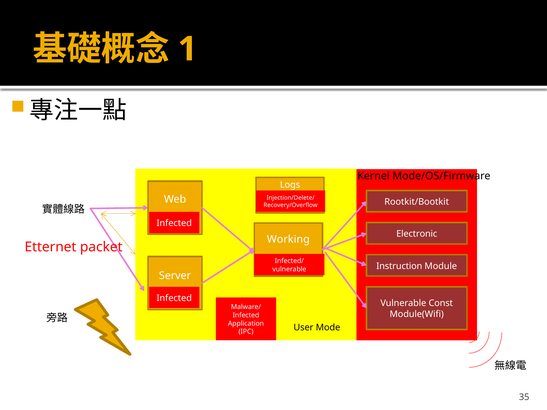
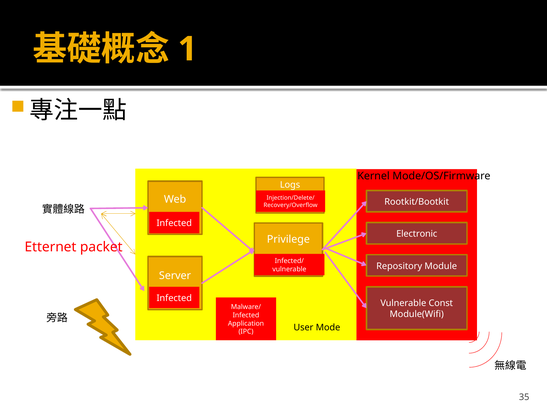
Working: Working -> Privilege
Instruction: Instruction -> Repository
